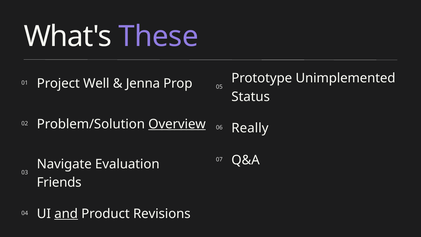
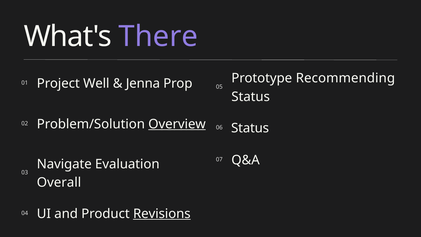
These: These -> There
Unimplemented: Unimplemented -> Recommending
06 Really: Really -> Status
Friends: Friends -> Overall
and underline: present -> none
Revisions underline: none -> present
